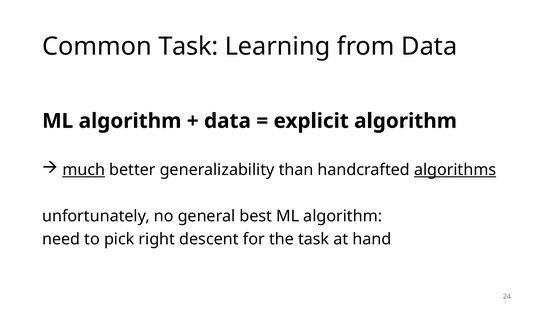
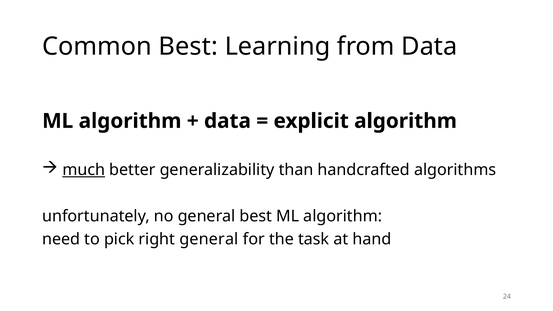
Common Task: Task -> Best
algorithms underline: present -> none
right descent: descent -> general
